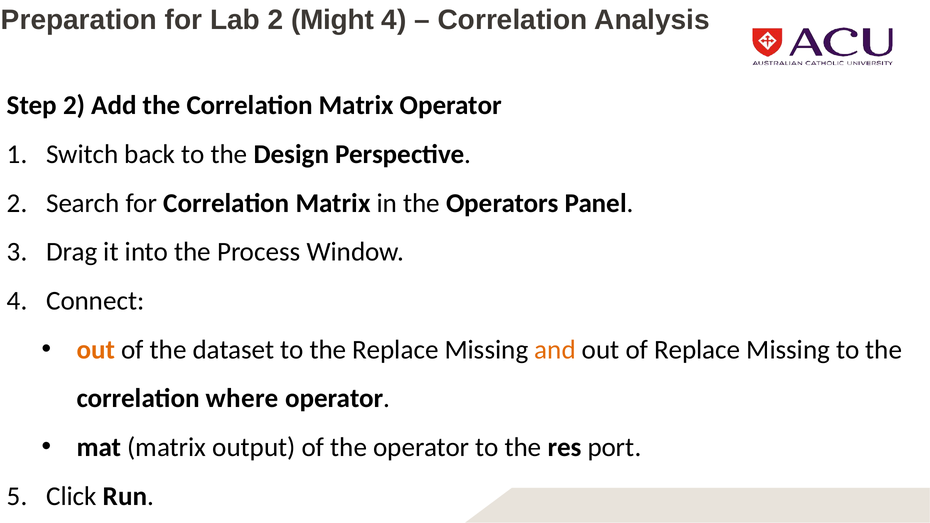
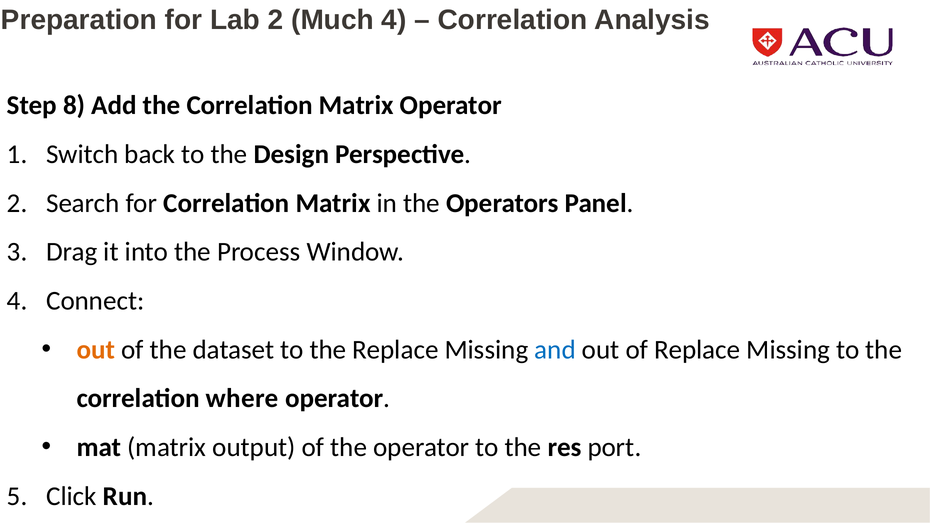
Might: Might -> Much
Step 2: 2 -> 8
and colour: orange -> blue
